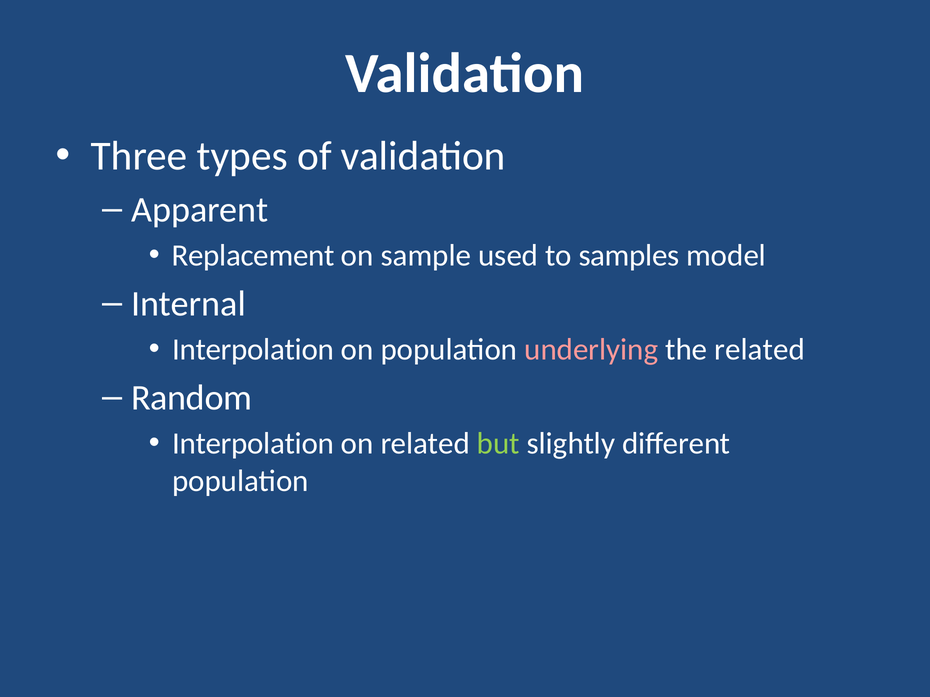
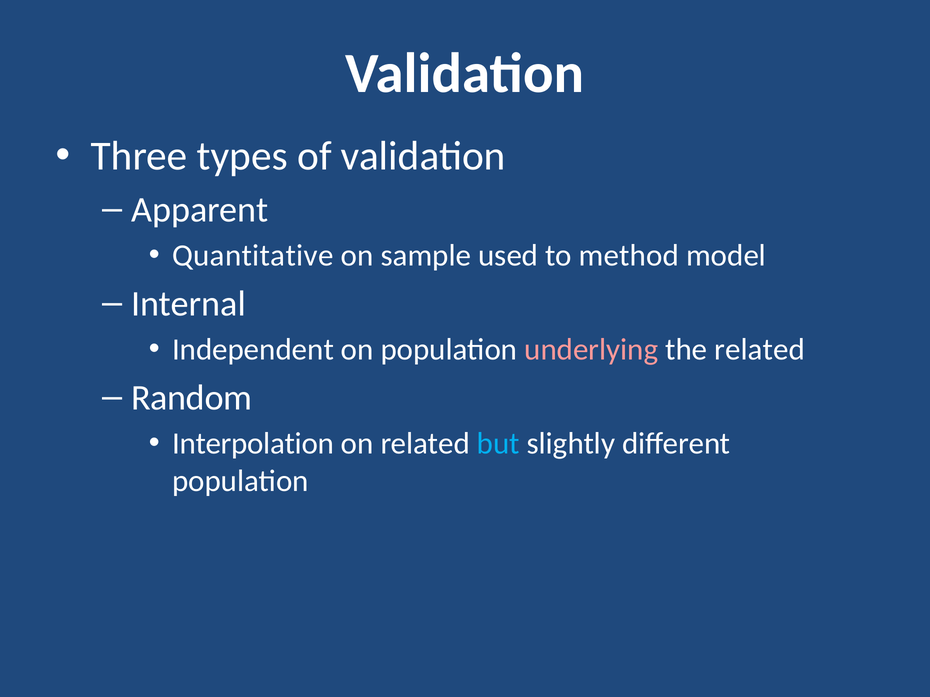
Replacement: Replacement -> Quantitative
samples: samples -> method
Interpolation at (253, 350): Interpolation -> Independent
but colour: light green -> light blue
